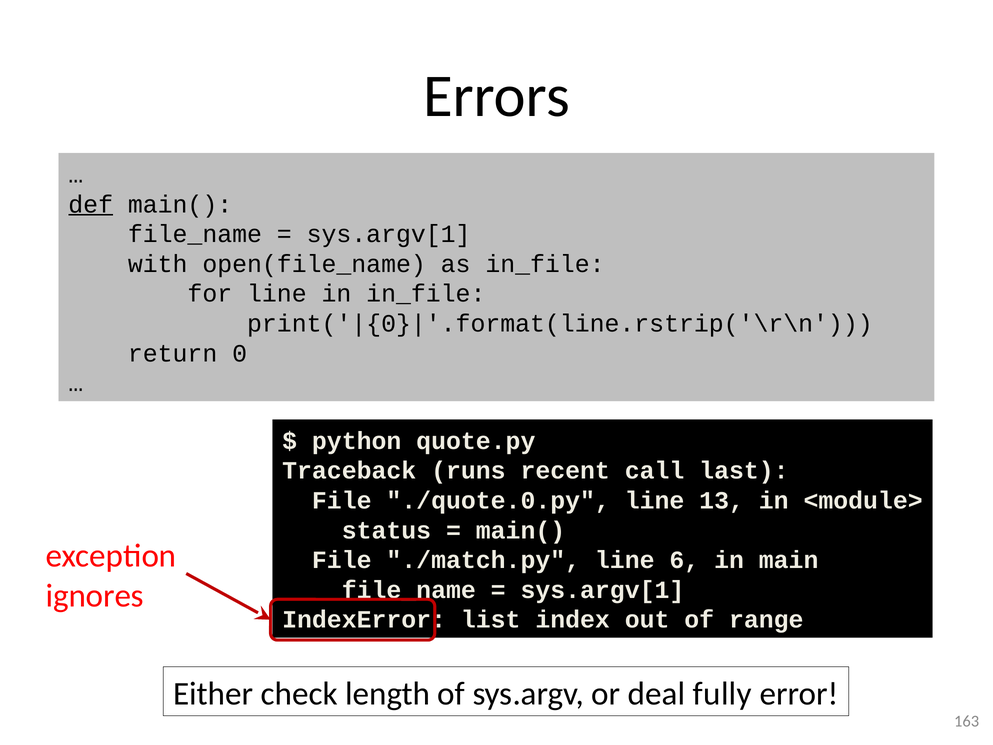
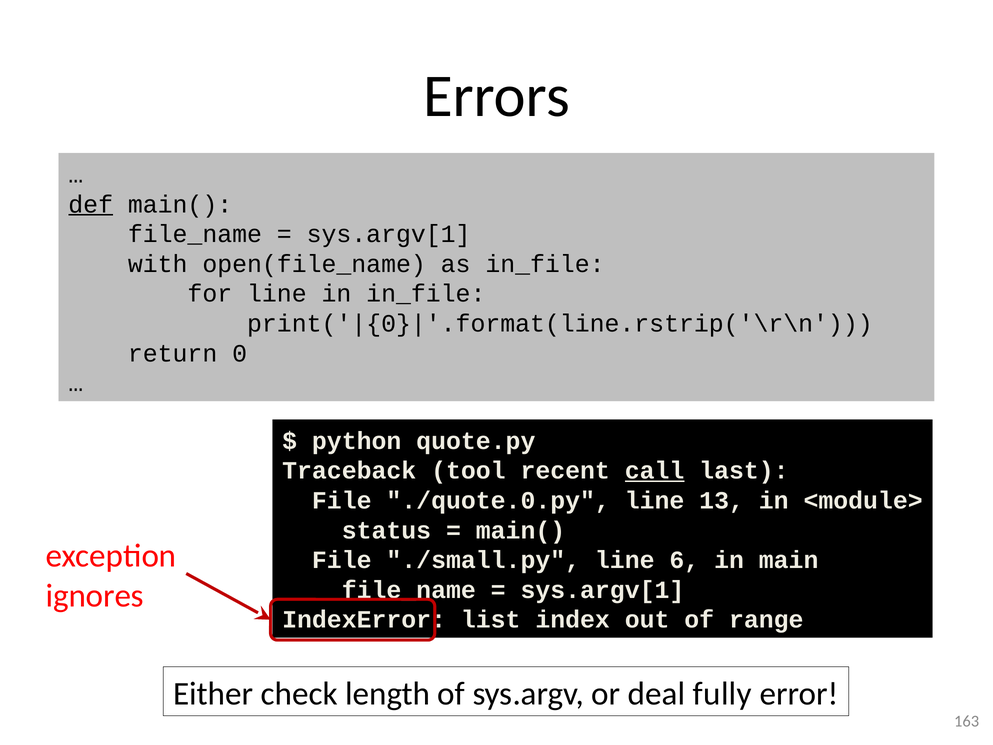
runs: runs -> tool
call underline: none -> present
./match.py: ./match.py -> ./small.py
